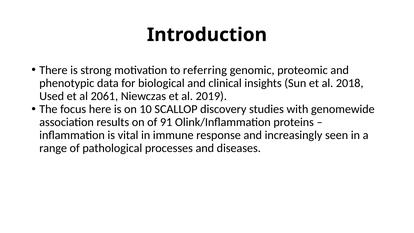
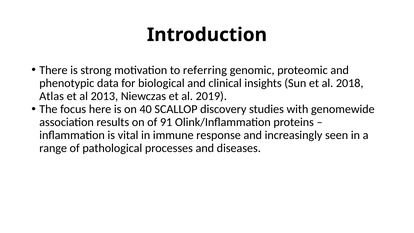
Used: Used -> Atlas
2061: 2061 -> 2013
10: 10 -> 40
